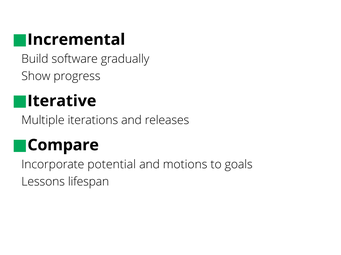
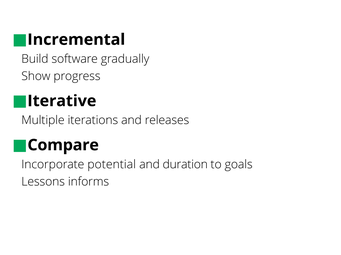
motions: motions -> duration
lifespan: lifespan -> informs
